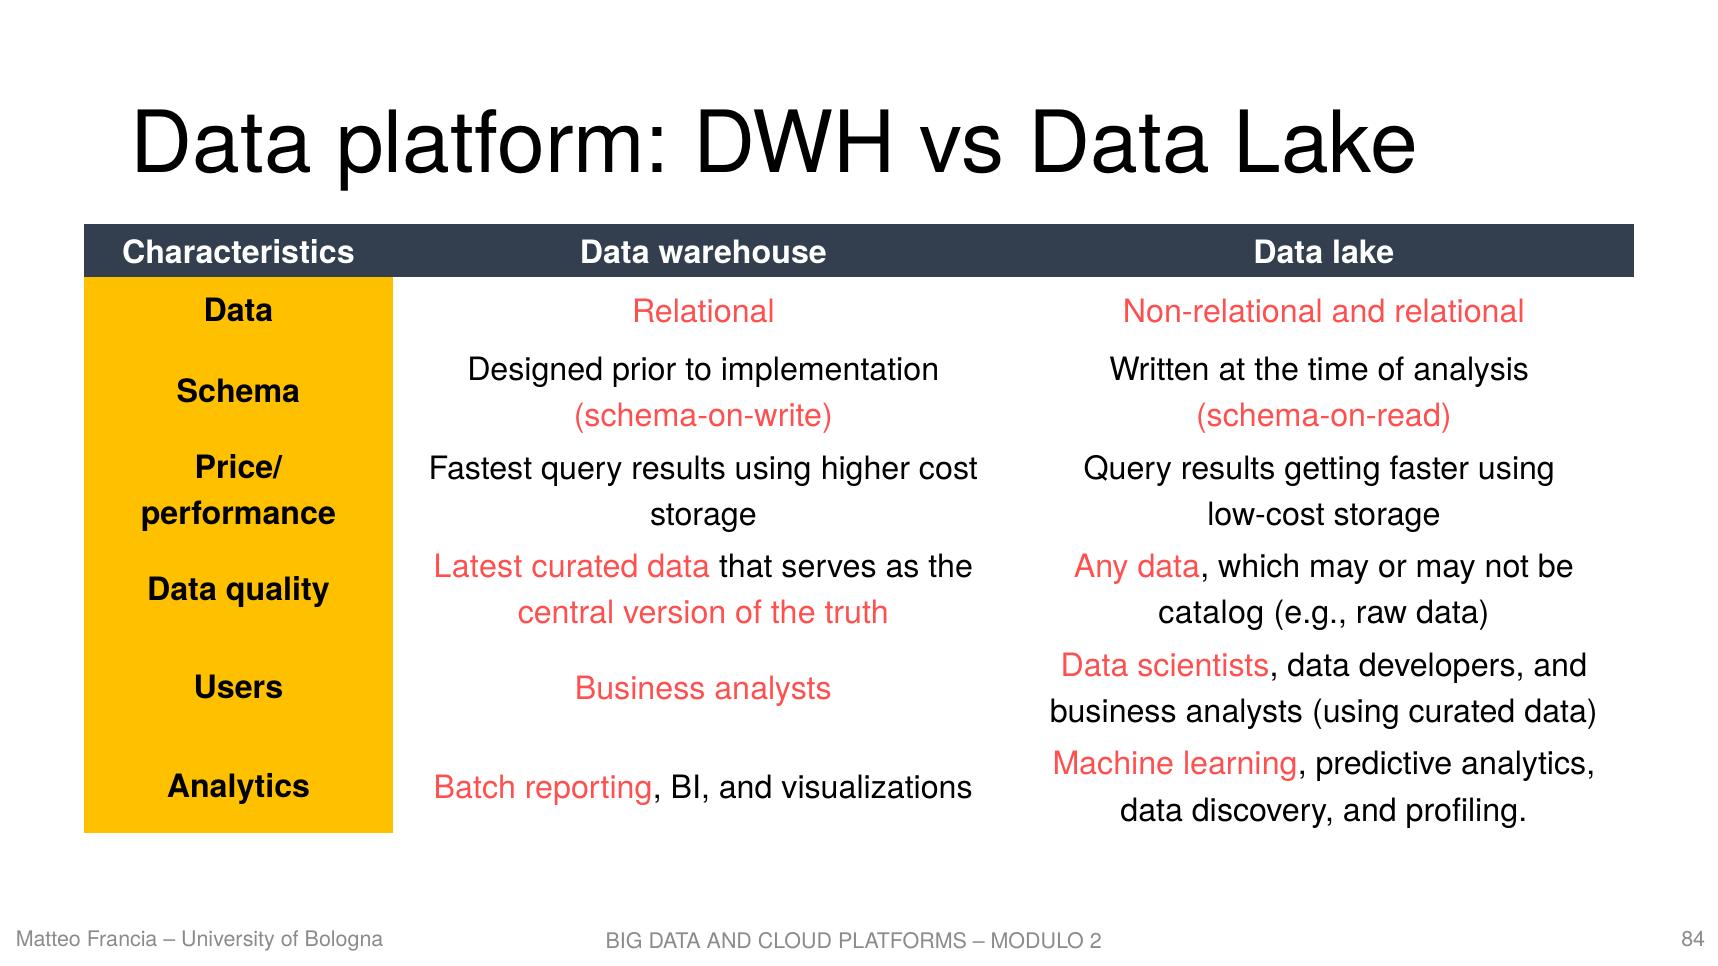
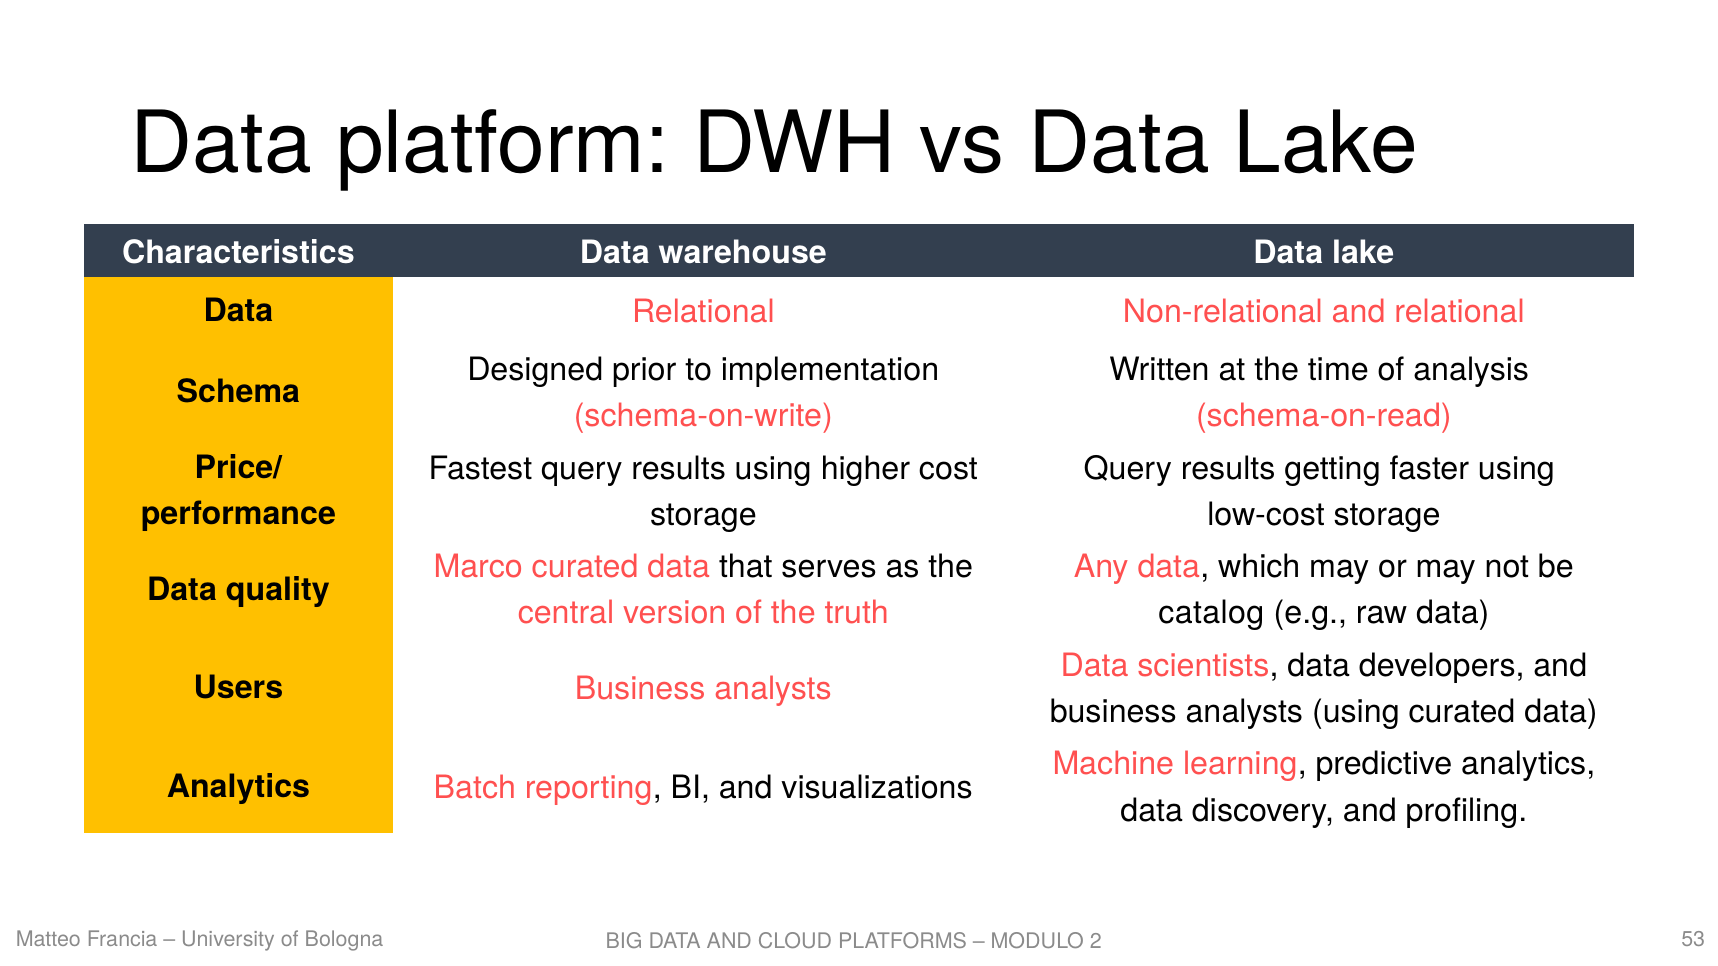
Latest: Latest -> Marco
84: 84 -> 53
